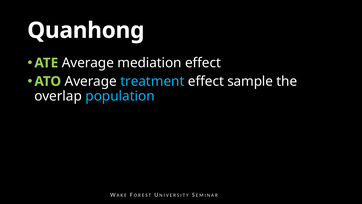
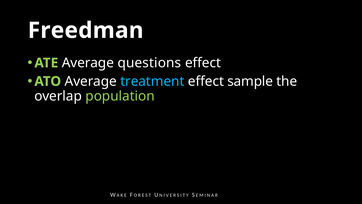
Quanhong: Quanhong -> Freedman
mediation: mediation -> questions
population colour: light blue -> light green
